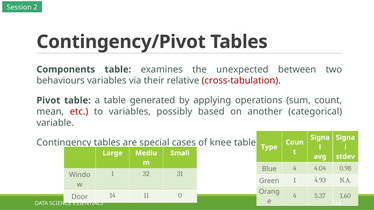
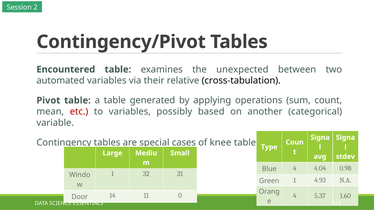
Components: Components -> Encountered
behaviours: behaviours -> automated
cross-tabulation colour: red -> black
